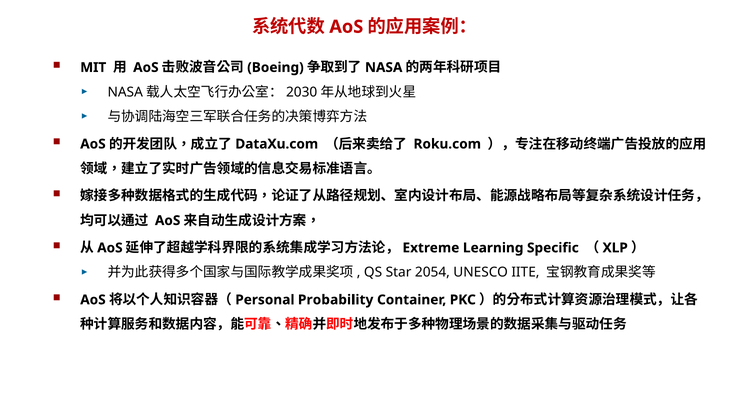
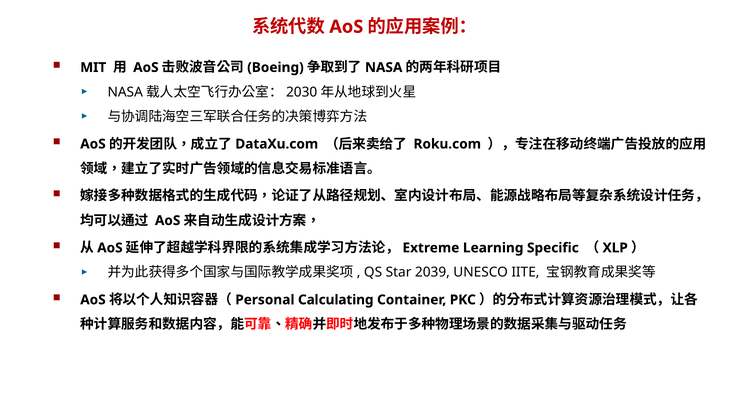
2054: 2054 -> 2039
Probability: Probability -> Calculating
